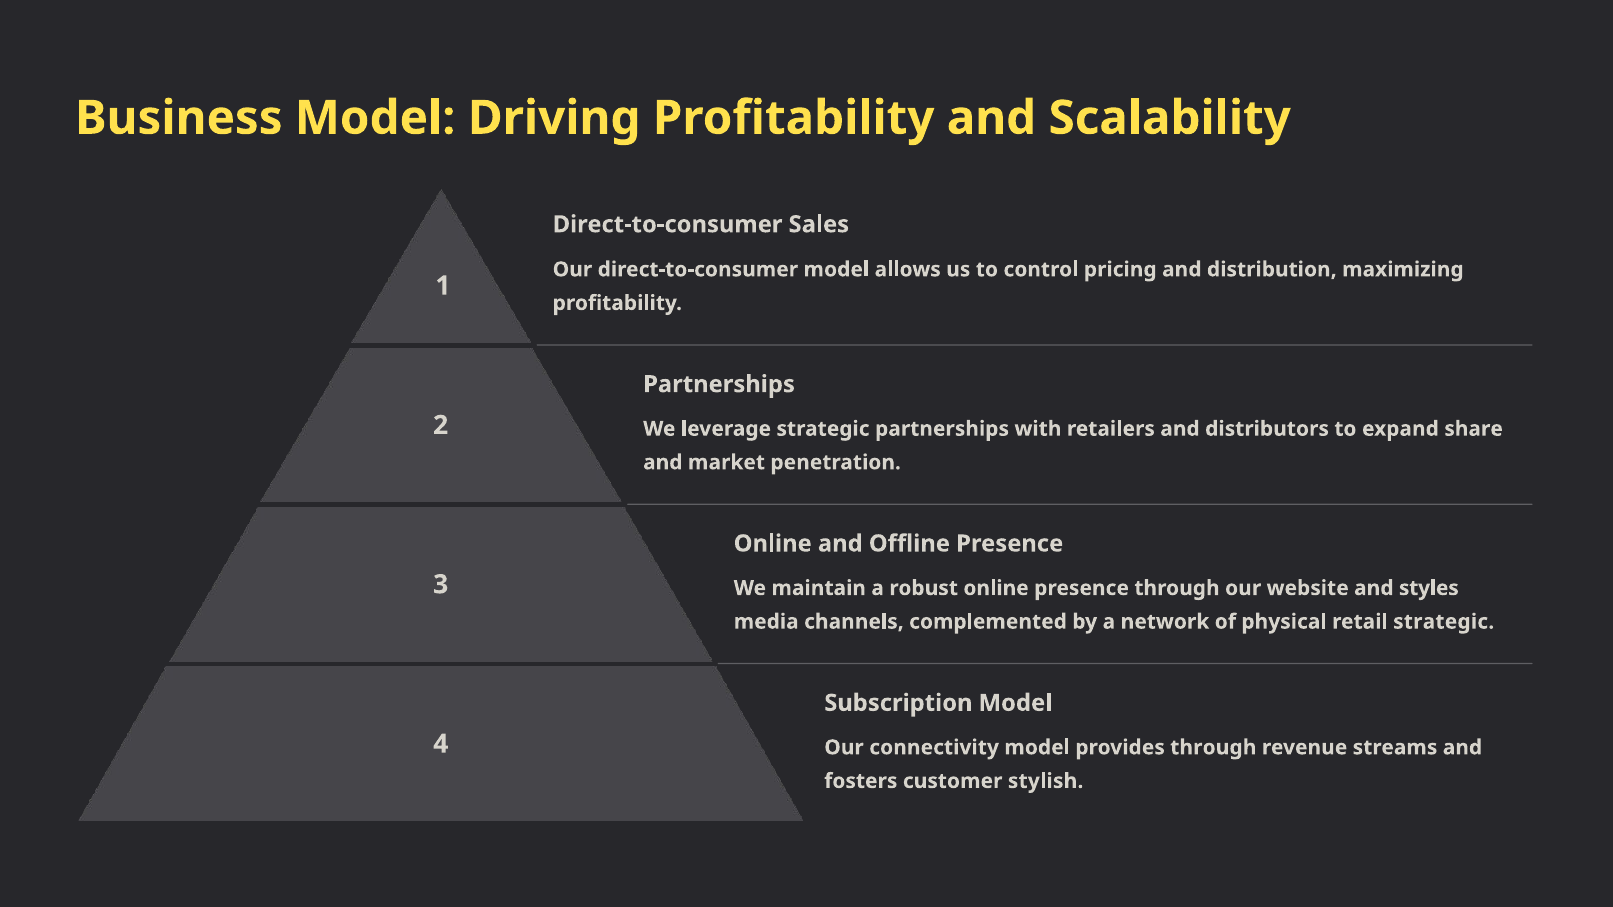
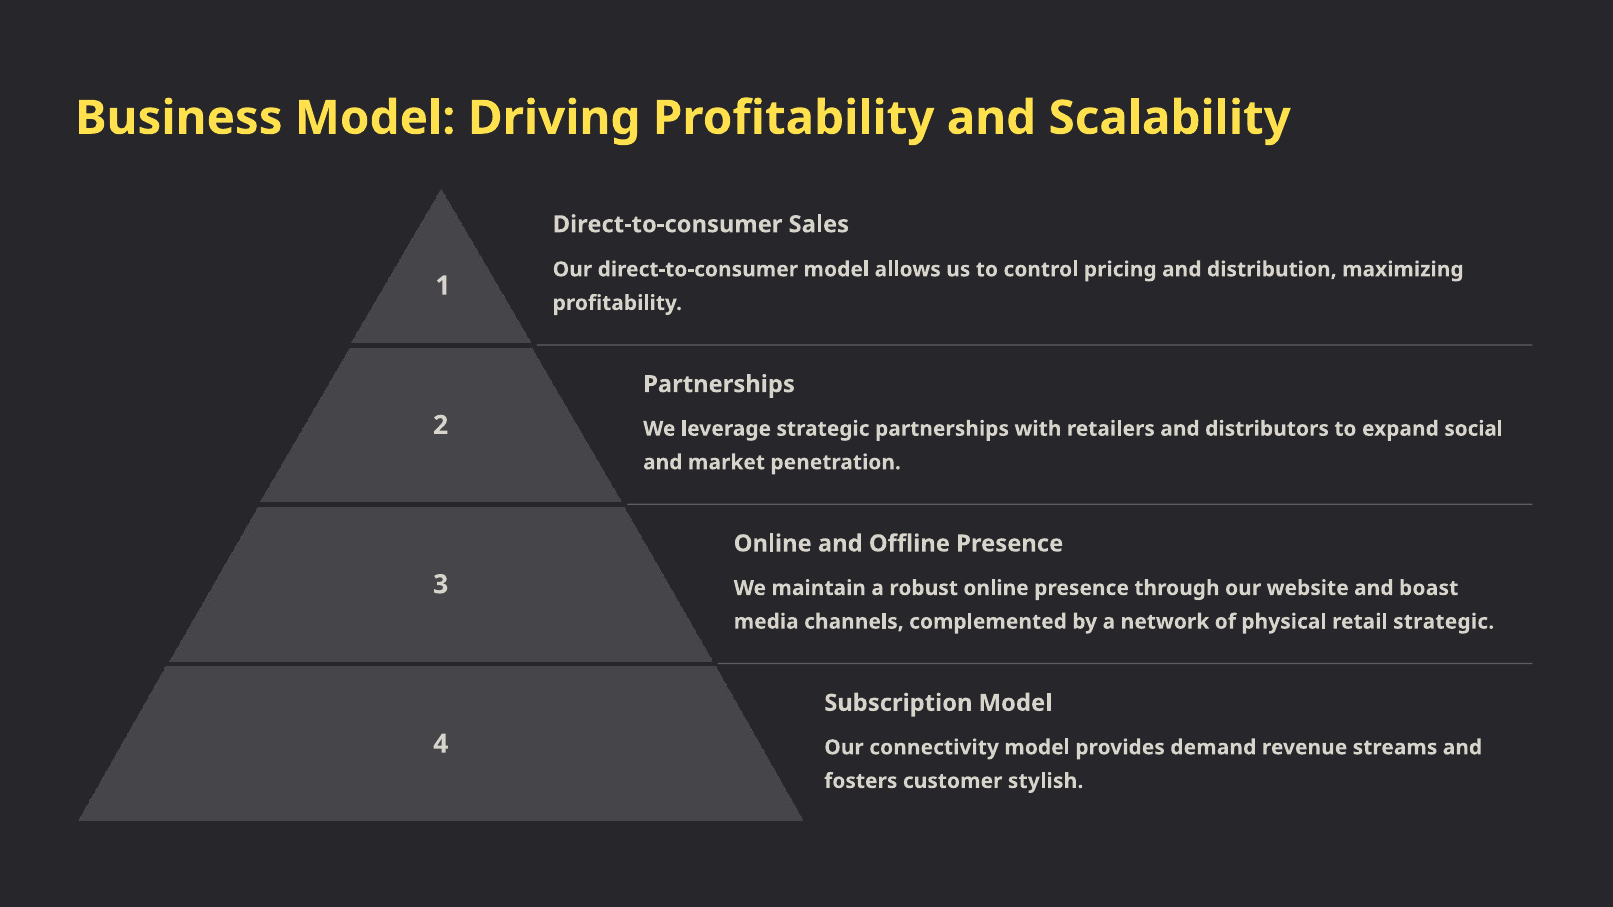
share: share -> social
styles: styles -> boast
provides through: through -> demand
